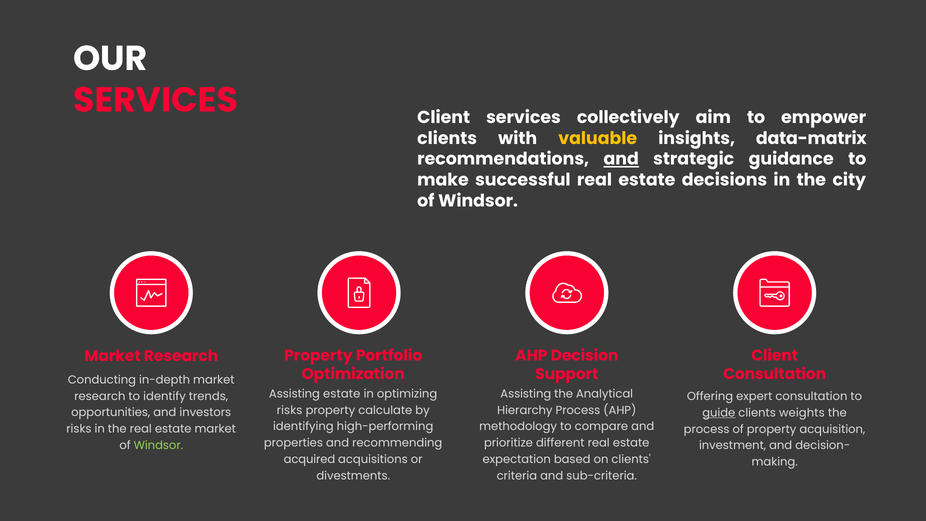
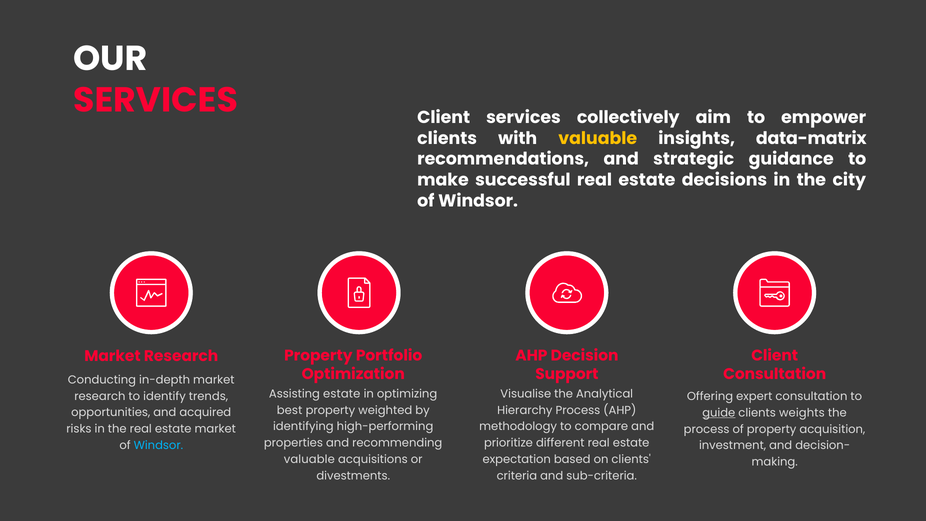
and at (621, 159) underline: present -> none
Assisting at (526, 394): Assisting -> Visualise
risks at (290, 410): risks -> best
calculate: calculate -> weighted
investors: investors -> acquired
Windsor at (158, 445) colour: light green -> light blue
acquired at (309, 459): acquired -> valuable
